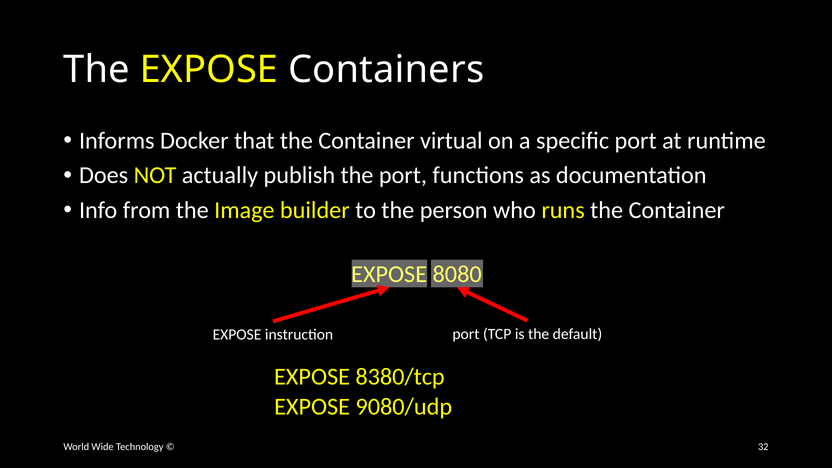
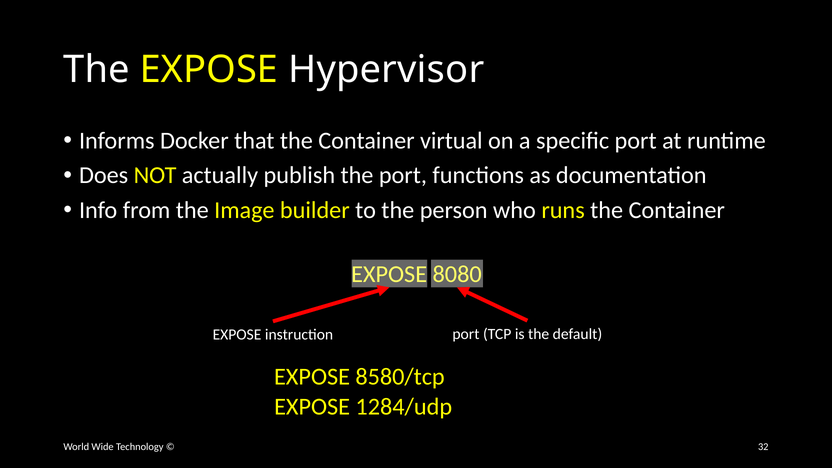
Containers: Containers -> Hypervisor
8380/tcp: 8380/tcp -> 8580/tcp
9080/udp: 9080/udp -> 1284/udp
